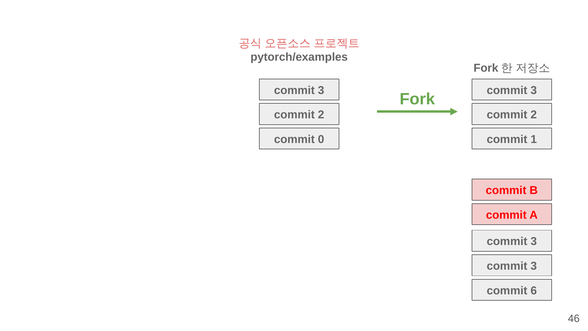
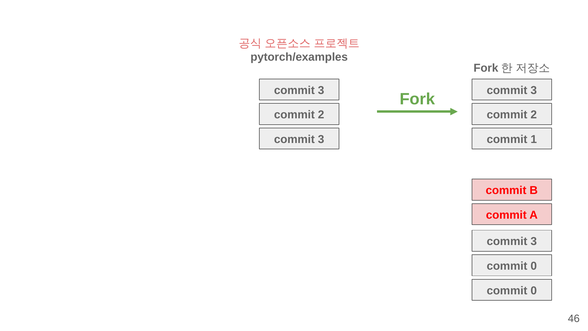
0 at (321, 139): 0 -> 3
3 at (534, 266): 3 -> 0
6 at (534, 290): 6 -> 0
